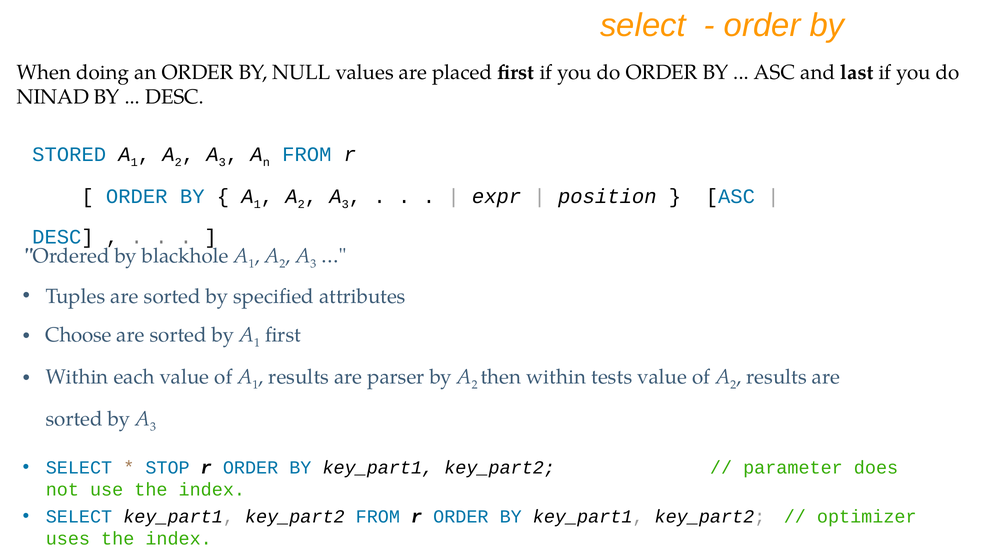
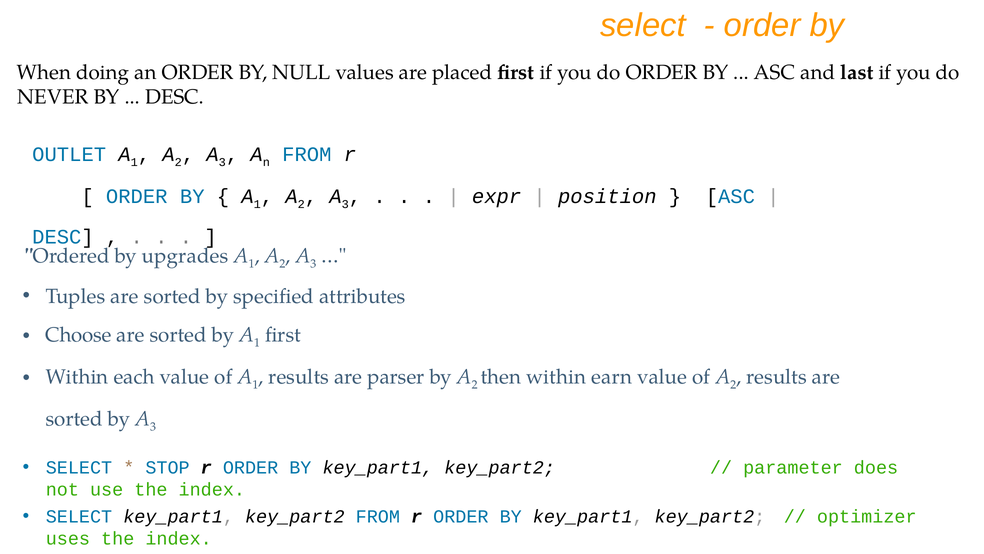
NINAD: NINAD -> NEVER
STORED: STORED -> OUTLET
blackhole: blackhole -> upgrades
tests: tests -> earn
